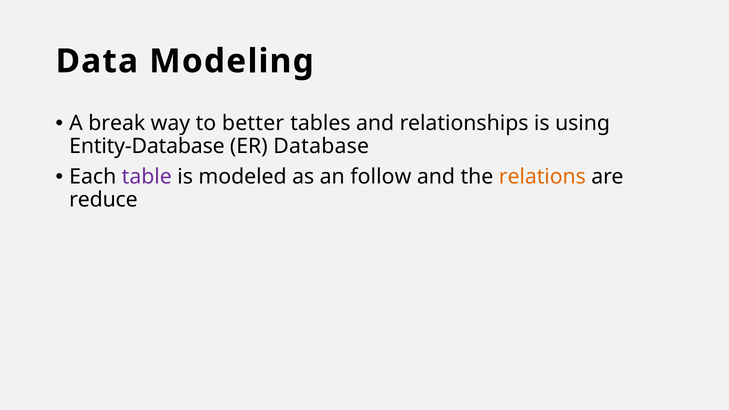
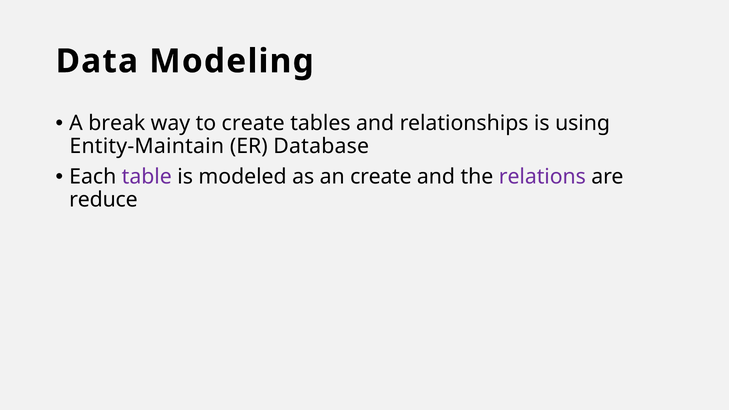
to better: better -> create
Entity-Database: Entity-Database -> Entity-Maintain
an follow: follow -> create
relations colour: orange -> purple
